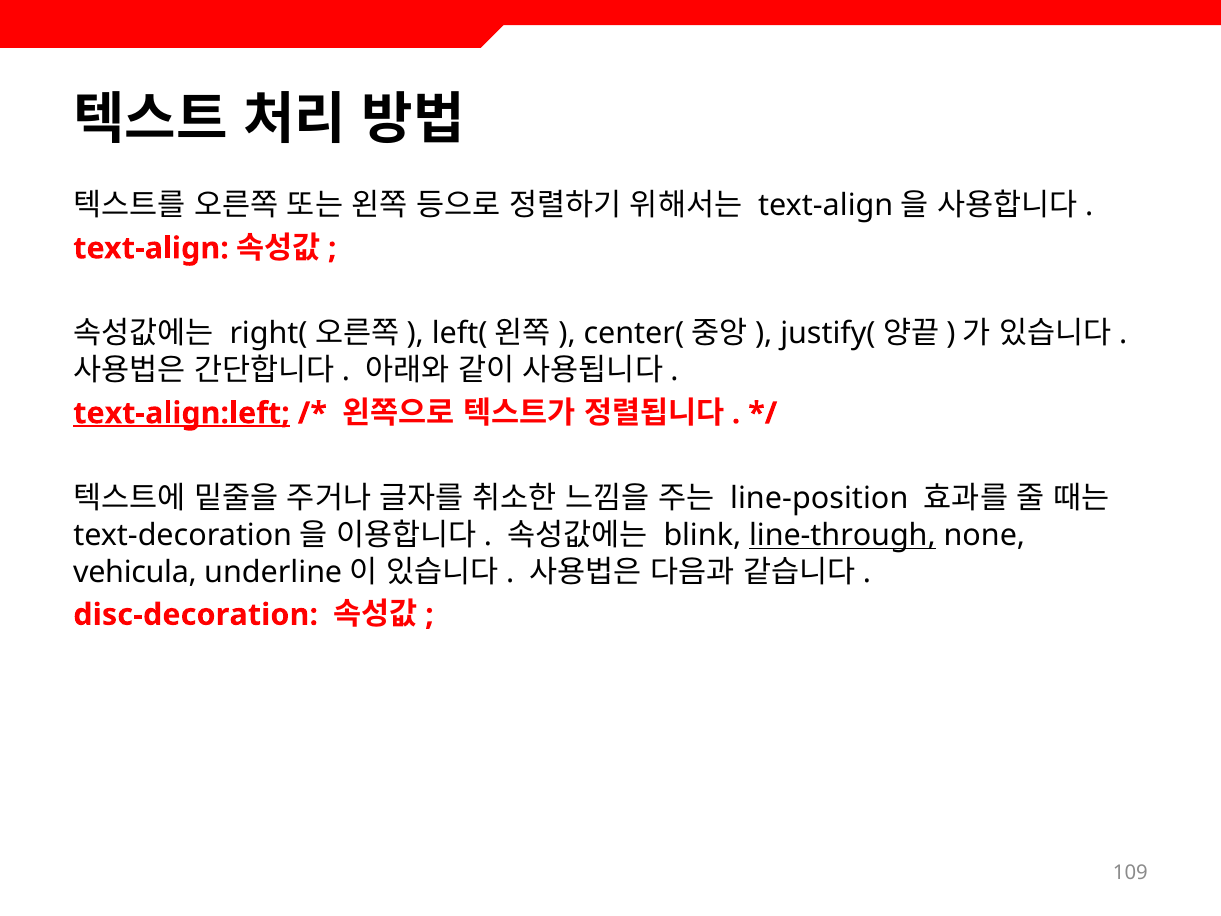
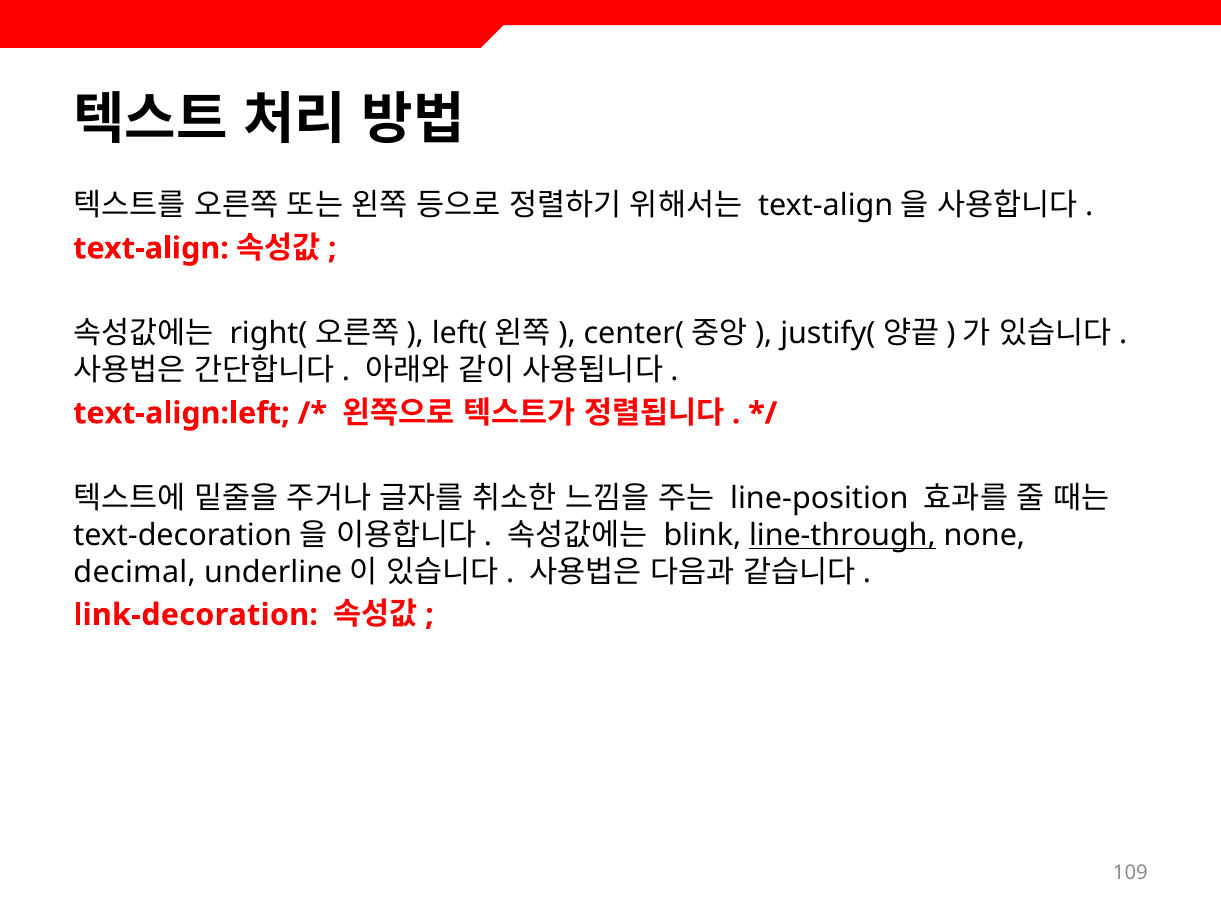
text-align:left underline: present -> none
vehicula: vehicula -> decimal
disc-decoration: disc-decoration -> link-decoration
